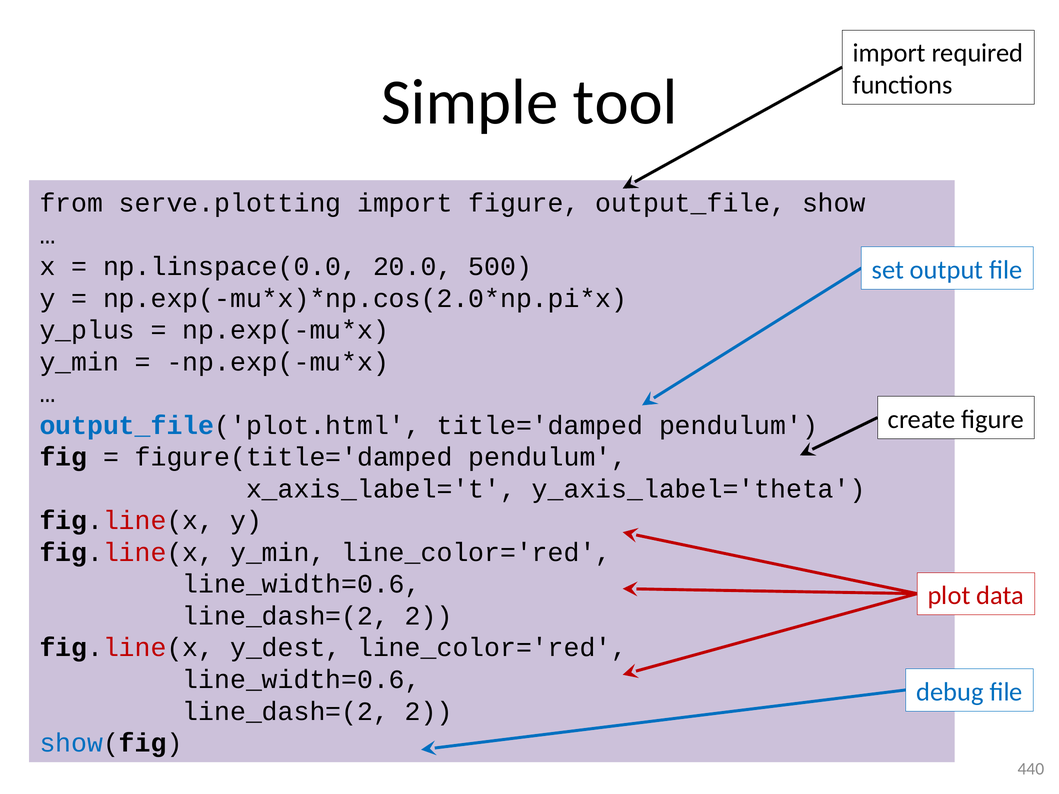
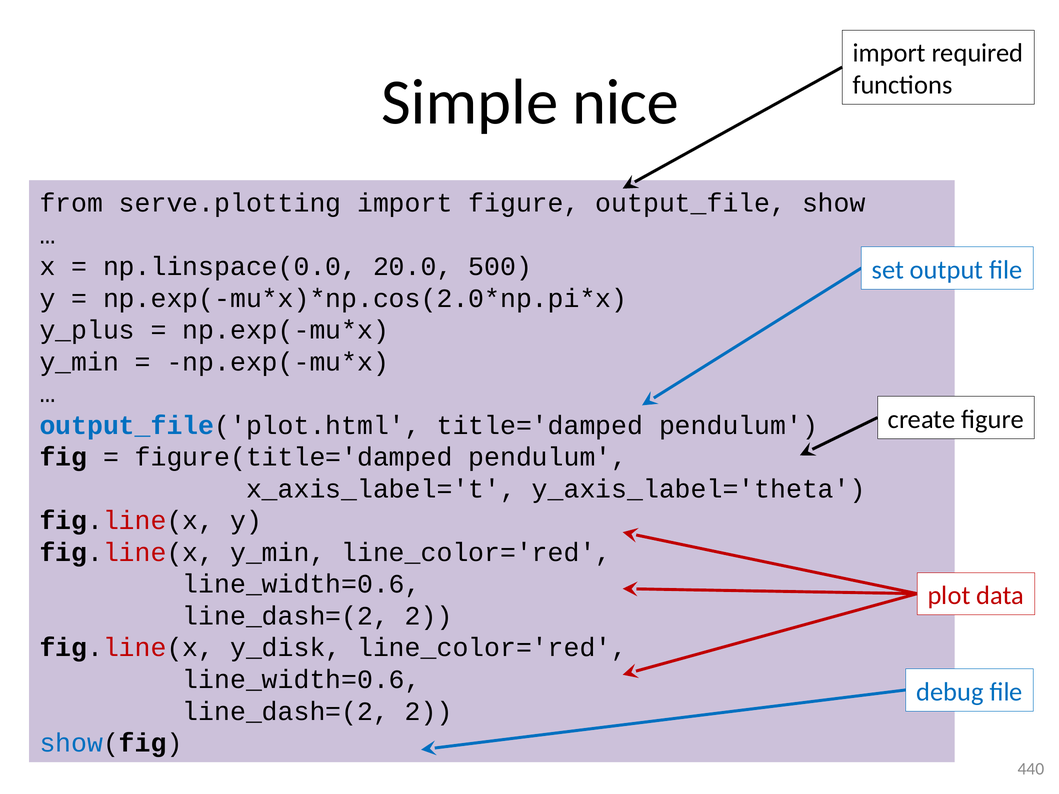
tool: tool -> nice
y_dest: y_dest -> y_disk
